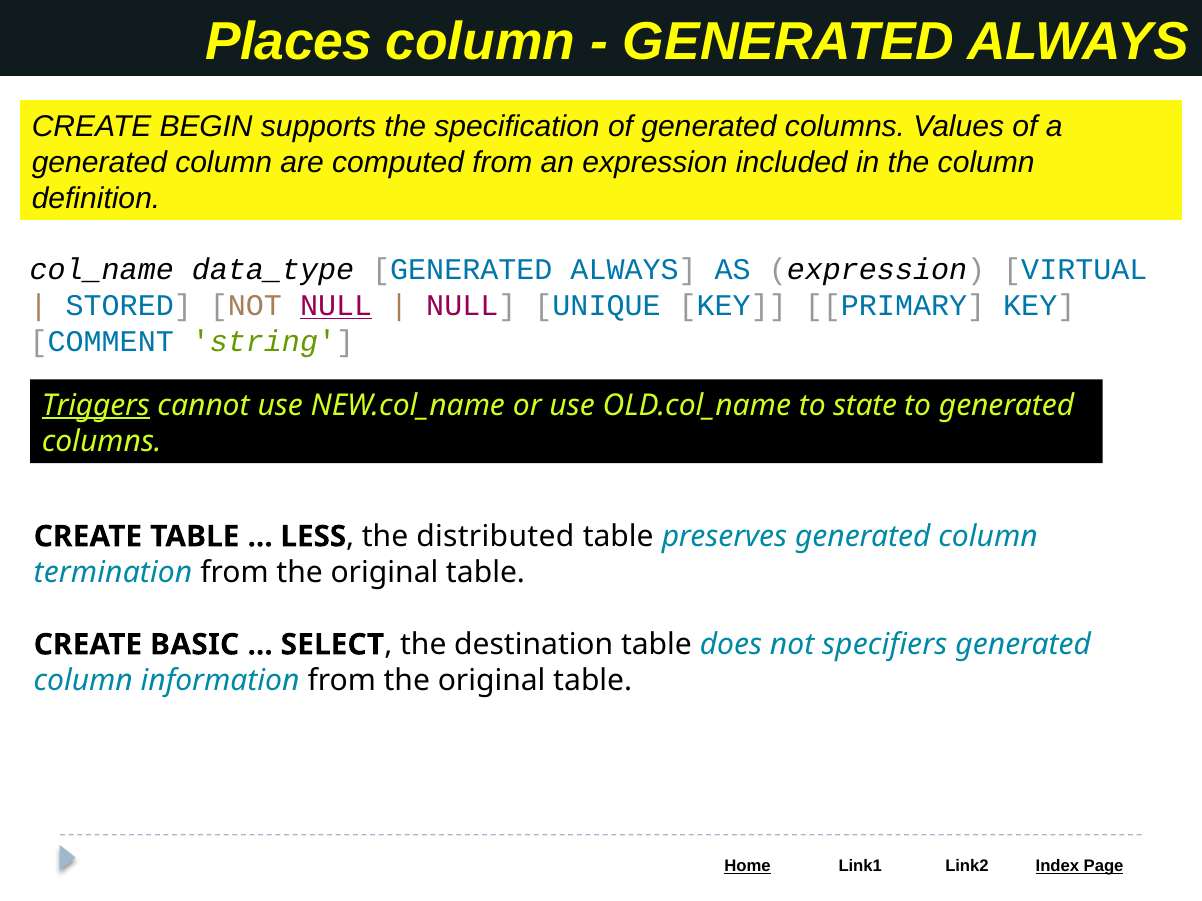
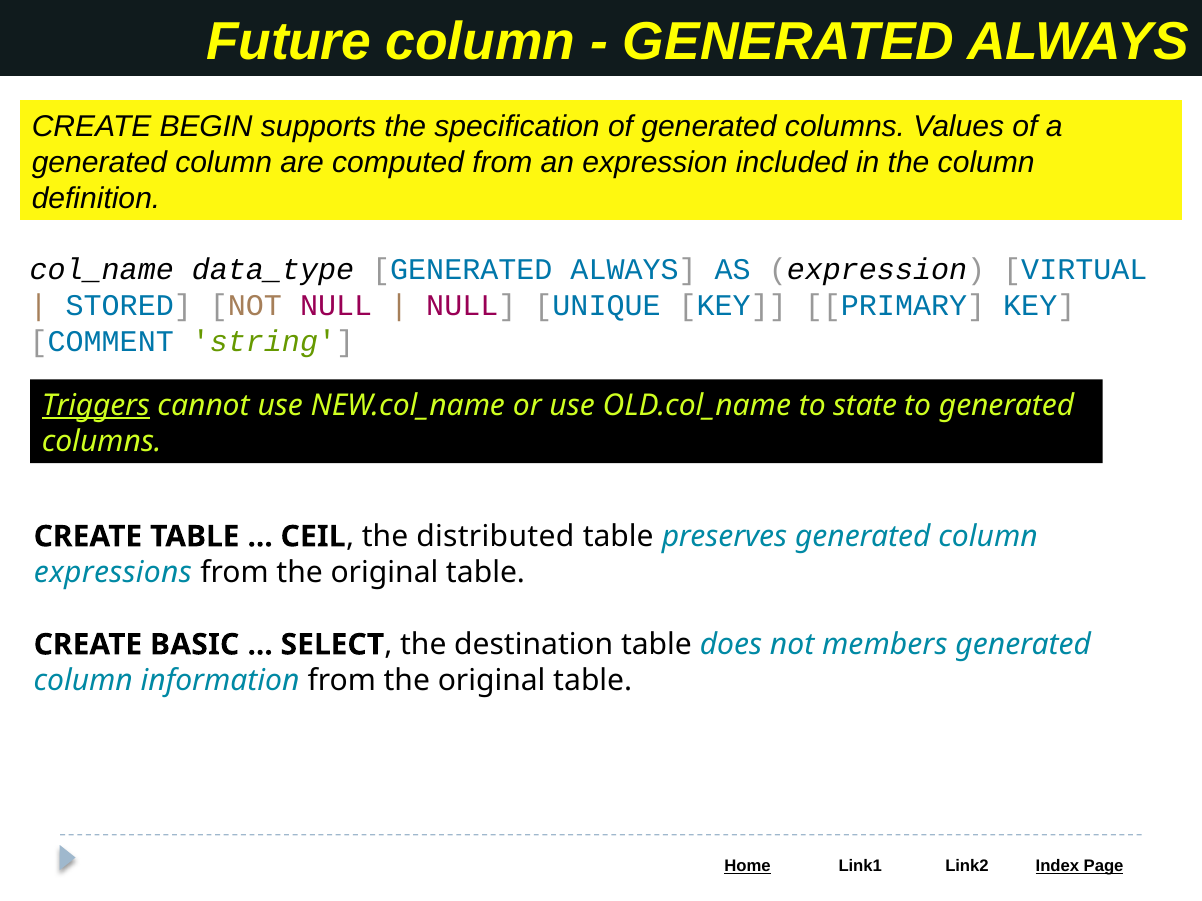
Places: Places -> Future
NULL at (336, 306) underline: present -> none
LESS: LESS -> CEIL
termination: termination -> expressions
specifiers: specifiers -> members
